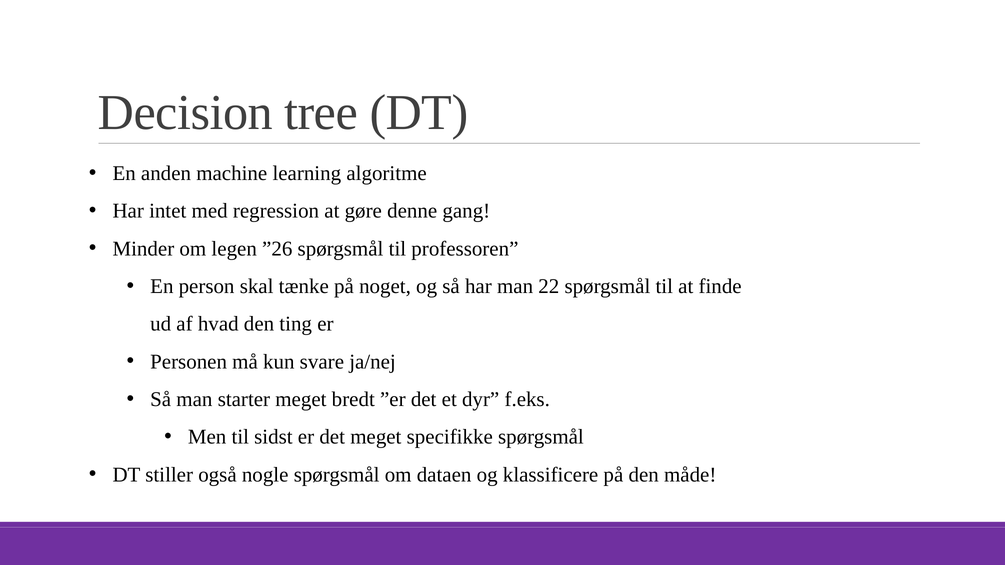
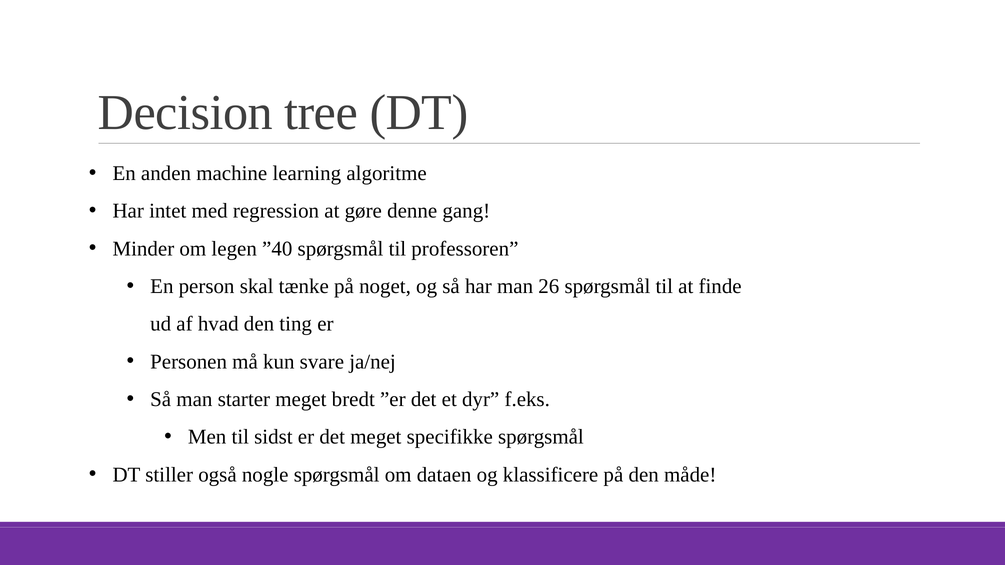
”26: ”26 -> ”40
22: 22 -> 26
